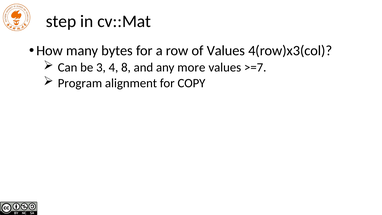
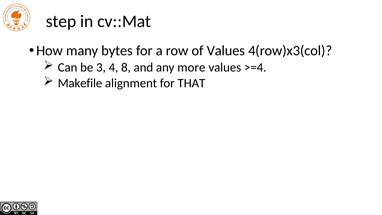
>=7: >=7 -> >=4
Program: Program -> Makefile
COPY: COPY -> THAT
